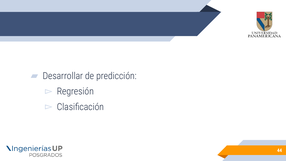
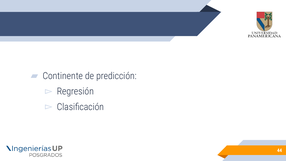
Desarrollar: Desarrollar -> Continente
